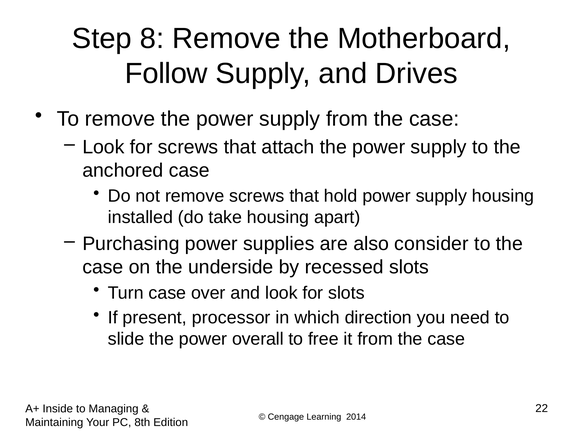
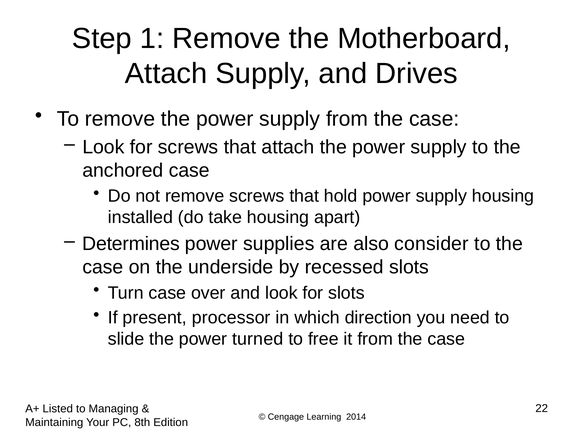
8: 8 -> 1
Follow at (166, 73): Follow -> Attach
Purchasing: Purchasing -> Determines
overall: overall -> turned
Inside: Inside -> Listed
